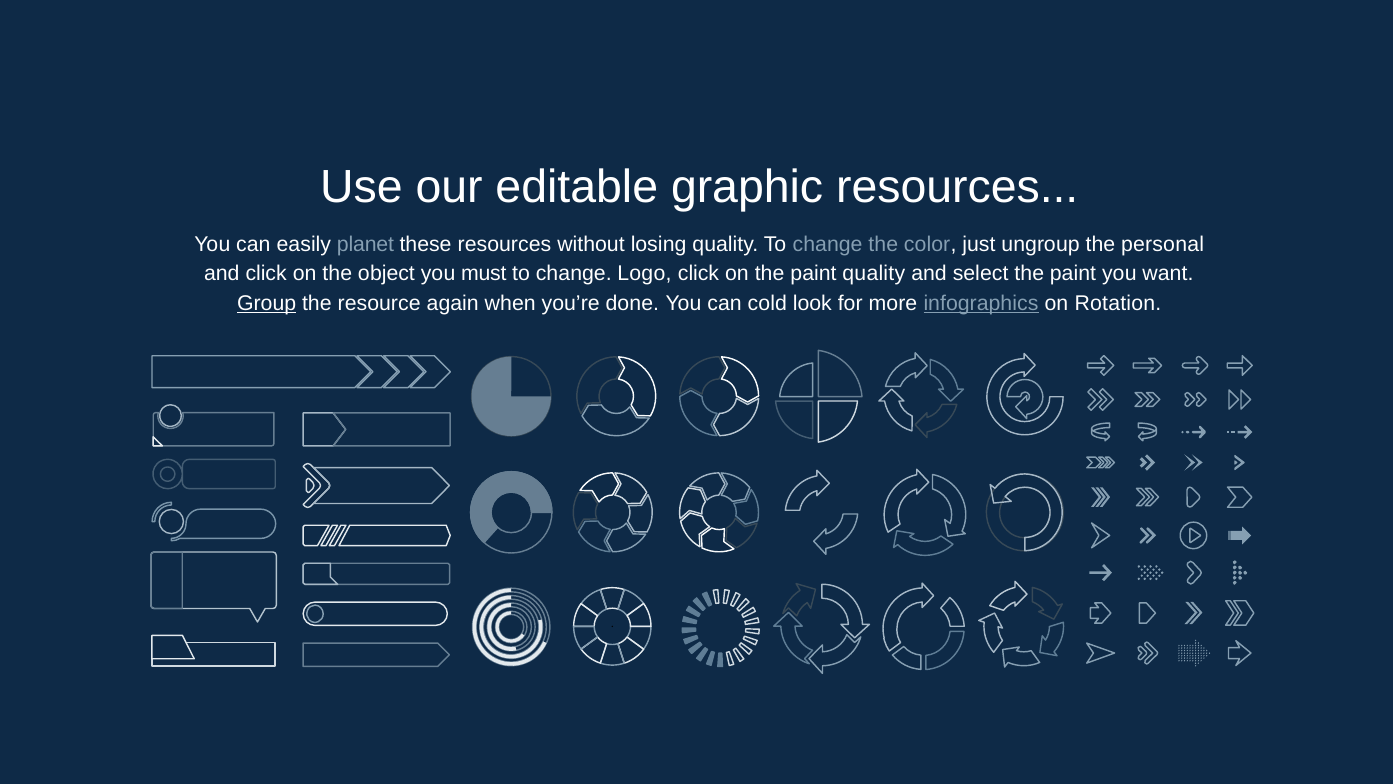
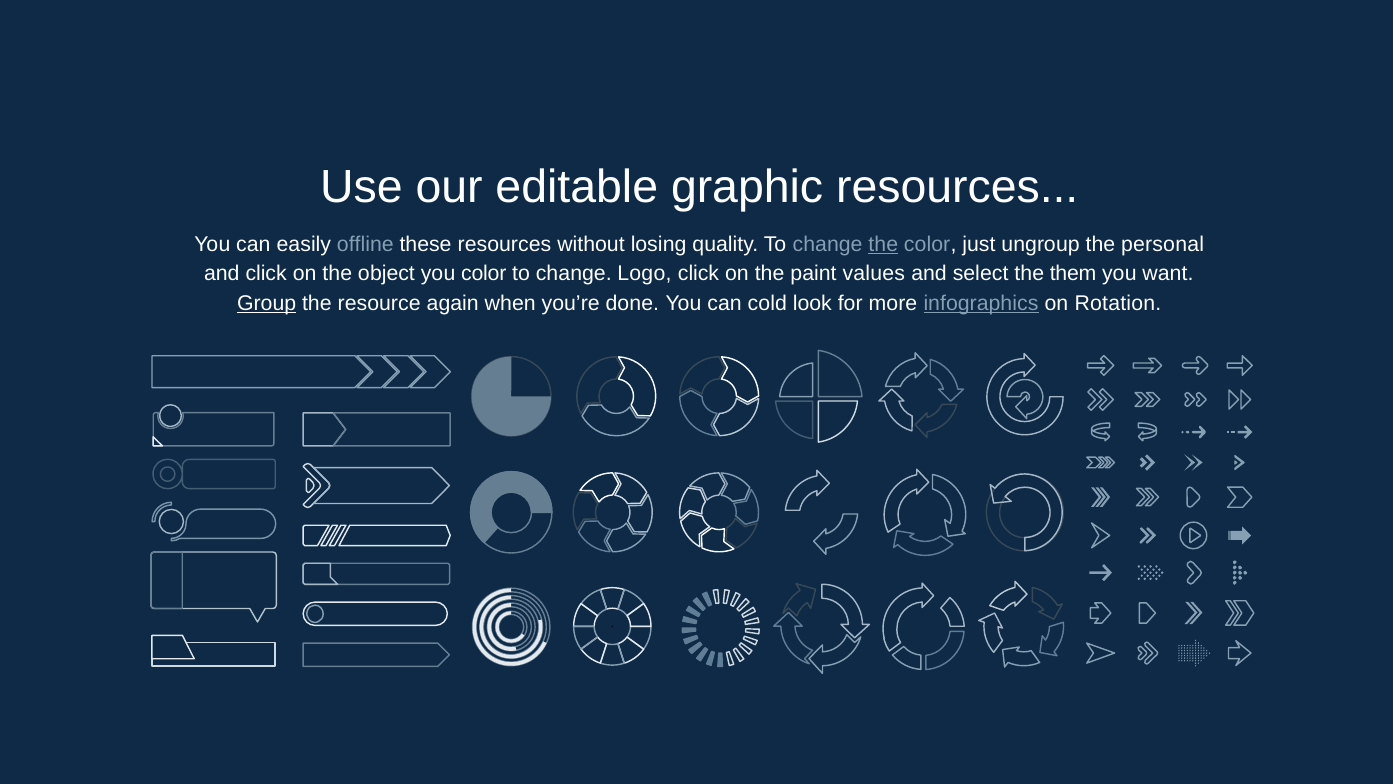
planet: planet -> offline
the at (883, 244) underline: none -> present
you must: must -> color
paint quality: quality -> values
select the paint: paint -> them
